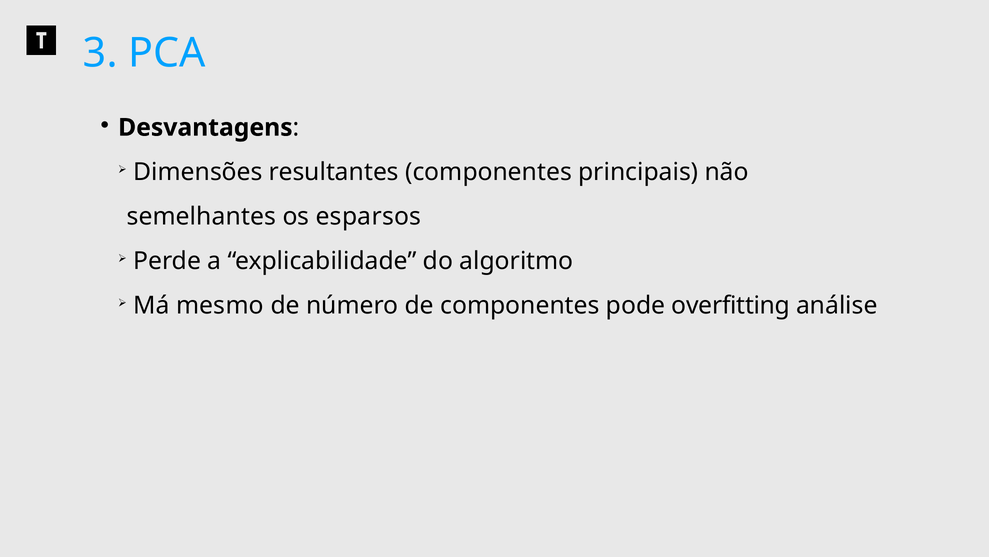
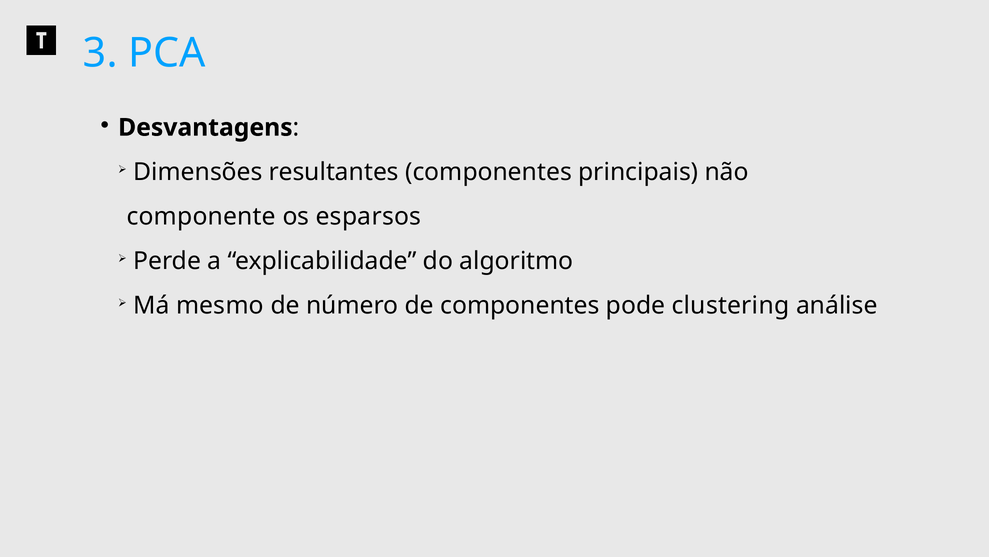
semelhantes: semelhantes -> componente
overfitting: overfitting -> clustering
